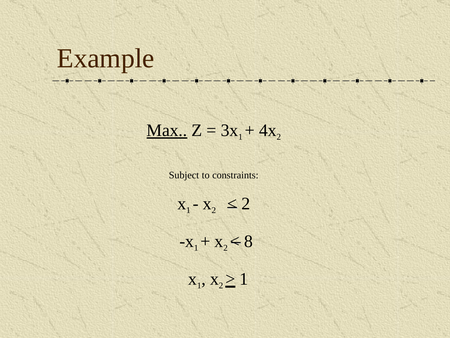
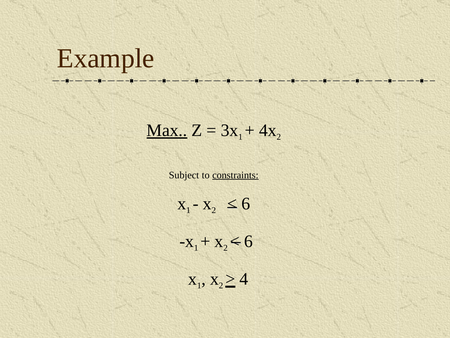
constraints underline: none -> present
2 at (246, 203): 2 -> 6
8 at (248, 241): 8 -> 6
1 at (244, 279): 1 -> 4
